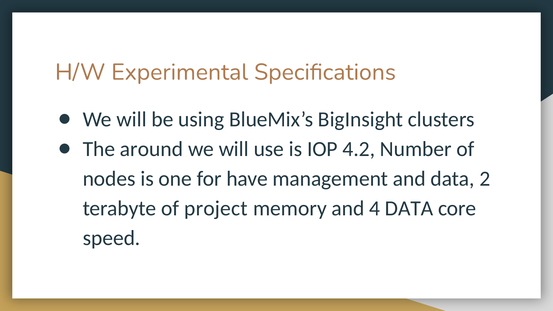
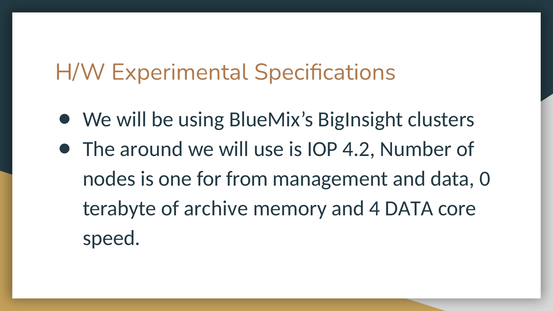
have: have -> from
2: 2 -> 0
project: project -> archive
